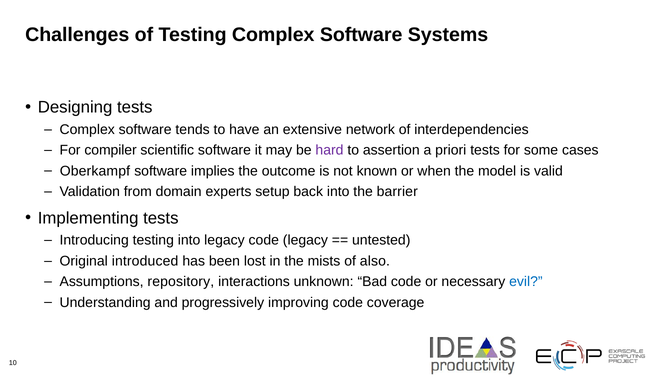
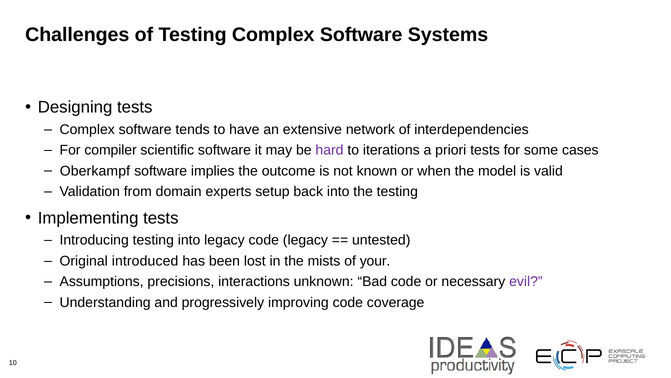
assertion: assertion -> iterations
the barrier: barrier -> testing
also: also -> your
repository: repository -> precisions
evil colour: blue -> purple
